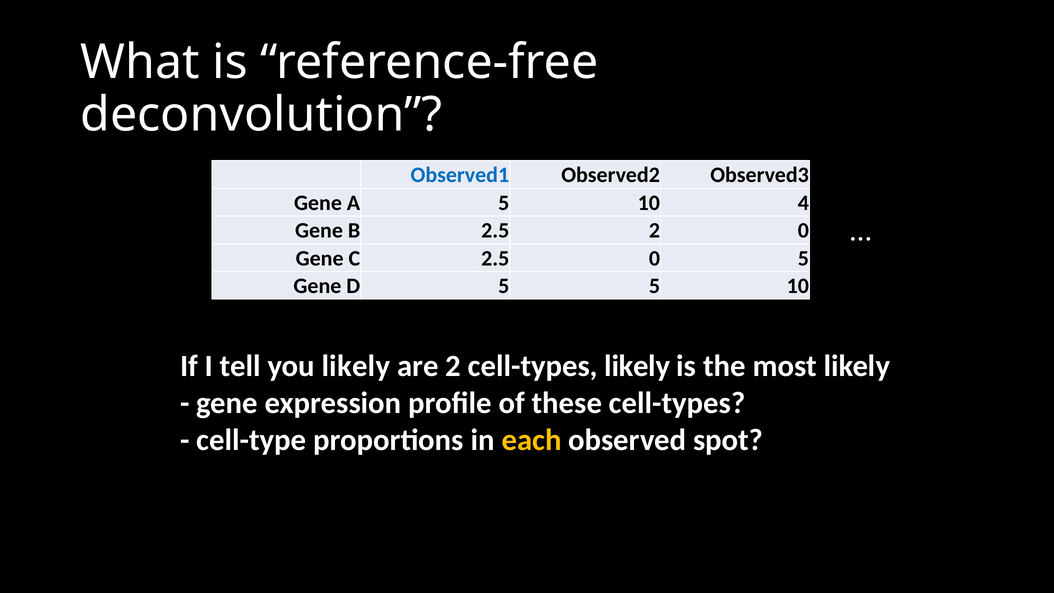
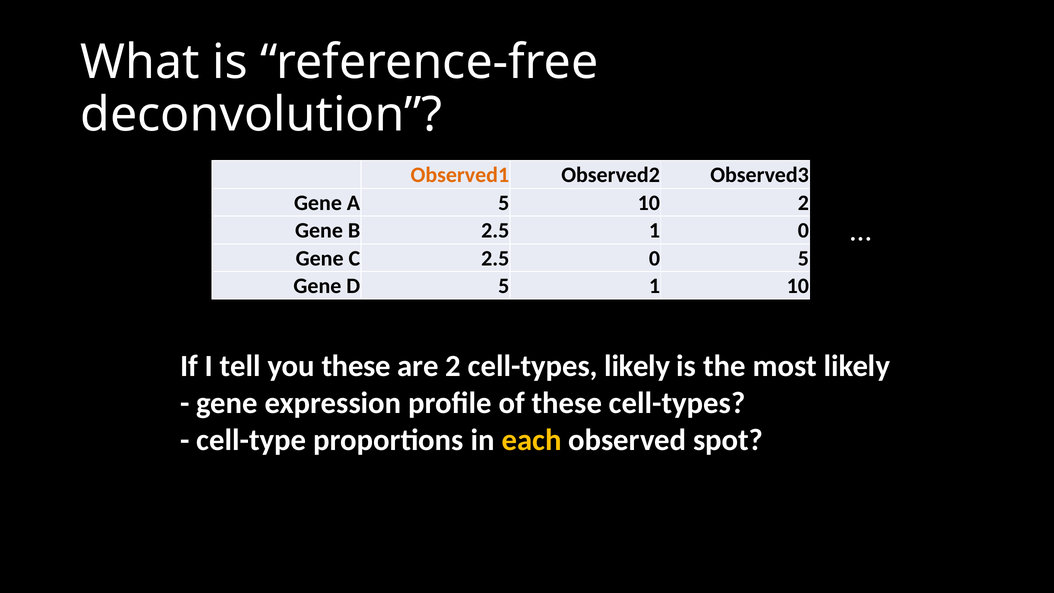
Observed1 colour: blue -> orange
10 4: 4 -> 2
2.5 2: 2 -> 1
5 5: 5 -> 1
you likely: likely -> these
